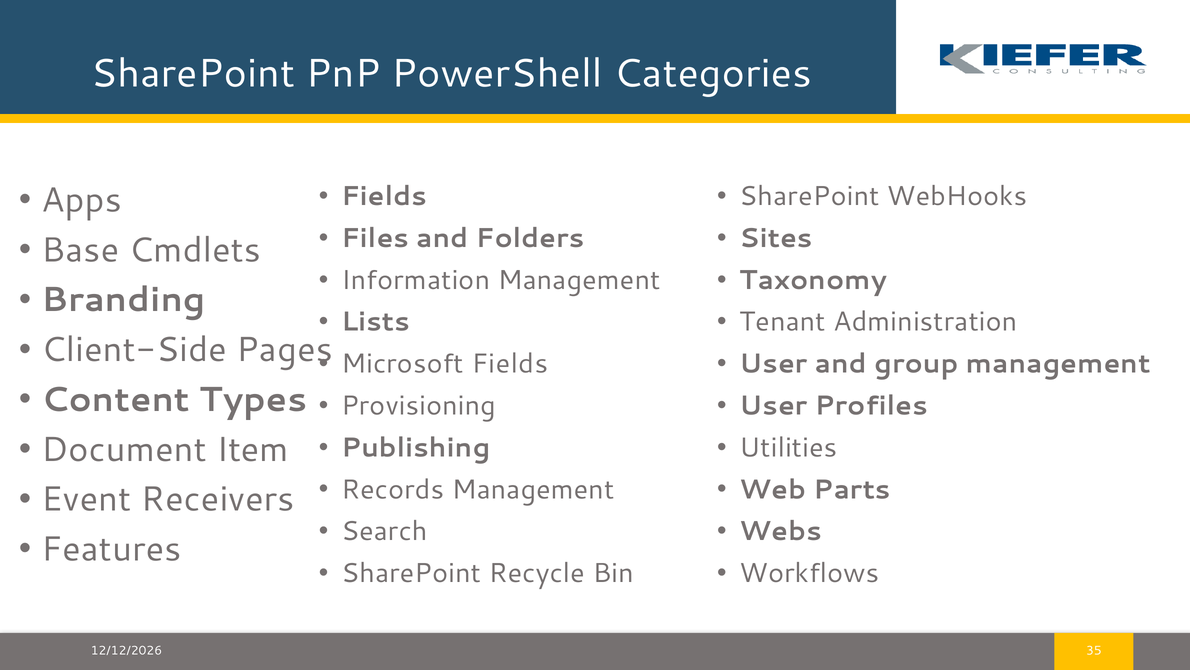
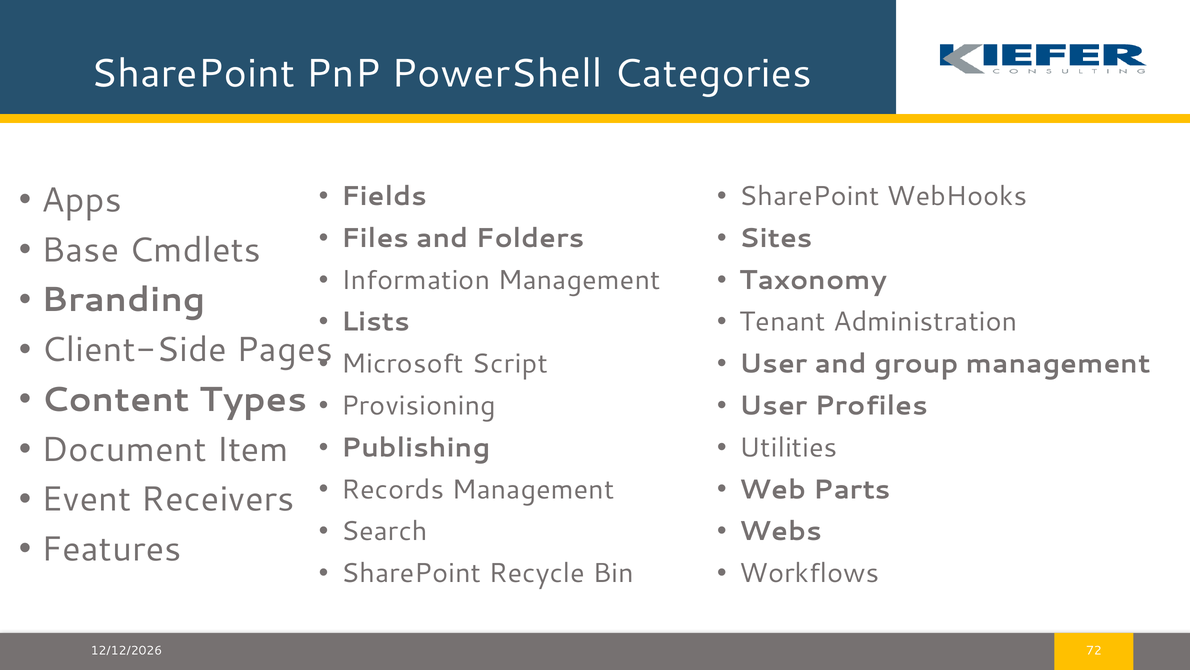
Microsoft Fields: Fields -> Script
35: 35 -> 72
